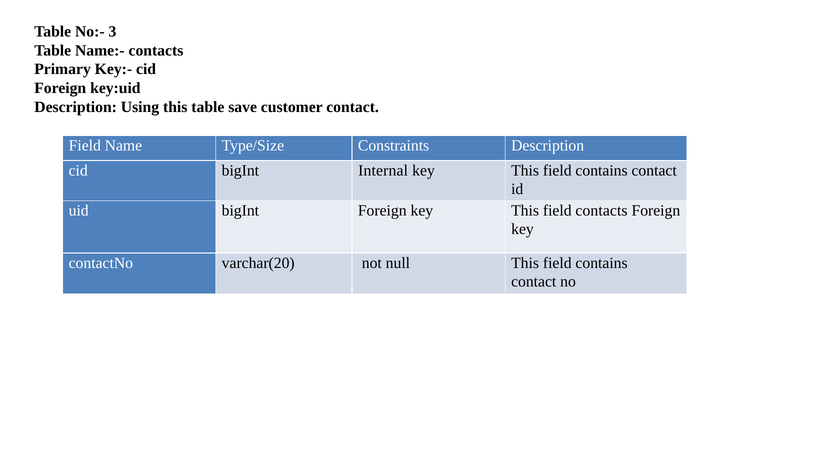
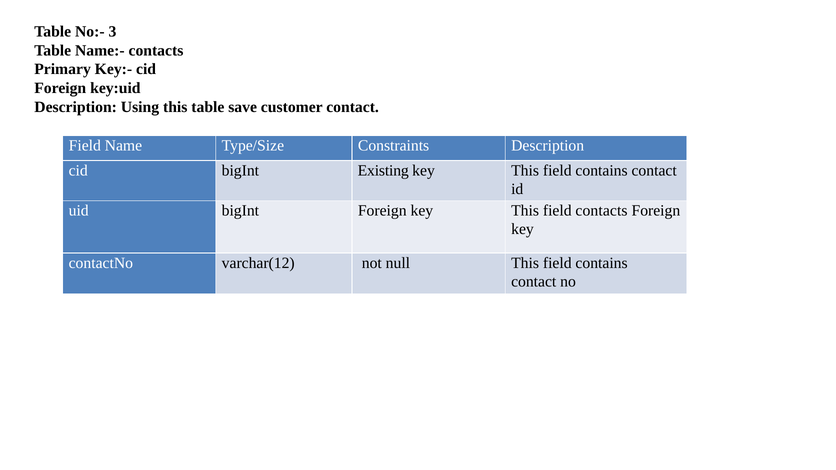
Internal: Internal -> Existing
varchar(20: varchar(20 -> varchar(12
